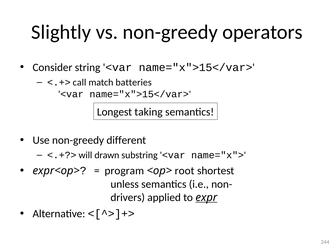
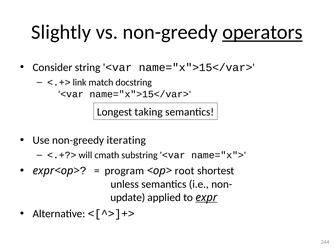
operators underline: none -> present
call: call -> link
batteries: batteries -> docstring
different: different -> iterating
drawn: drawn -> cmath
drivers: drivers -> update
